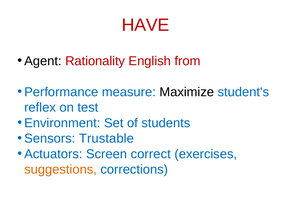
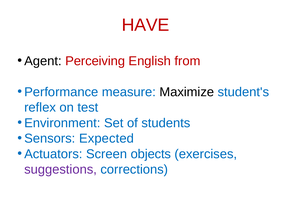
Rationality: Rationality -> Perceiving
Trustable: Trustable -> Expected
correct: correct -> objects
suggestions colour: orange -> purple
